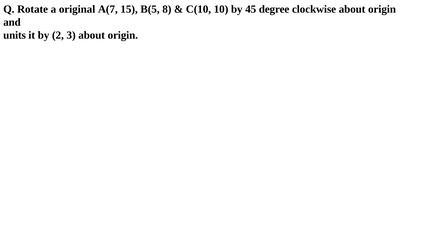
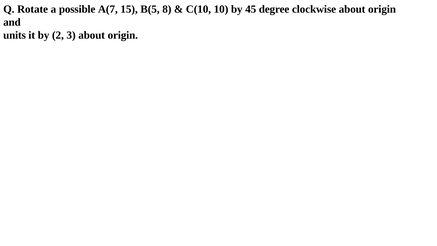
original: original -> possible
